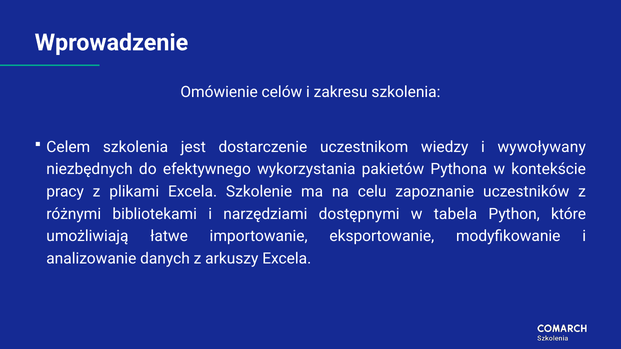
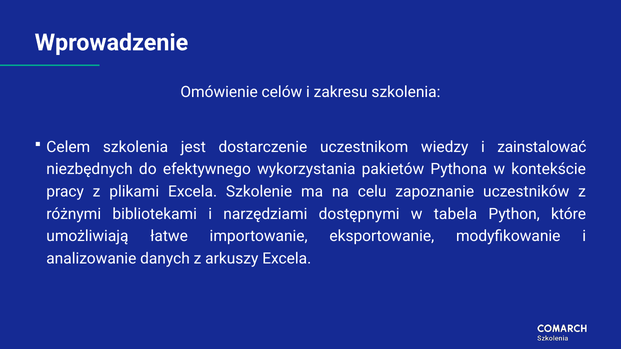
wywoływany: wywoływany -> zainstalować
